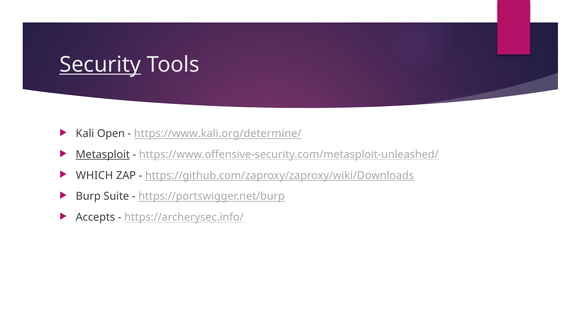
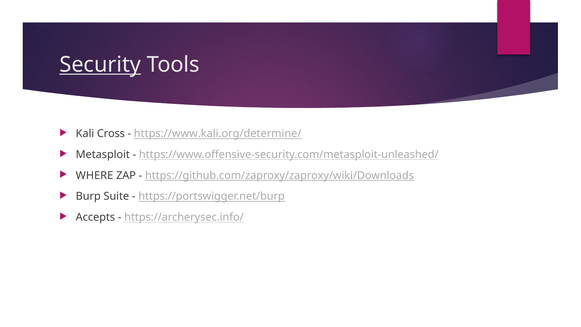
Open: Open -> Cross
Metasploit underline: present -> none
WHICH: WHICH -> WHERE
